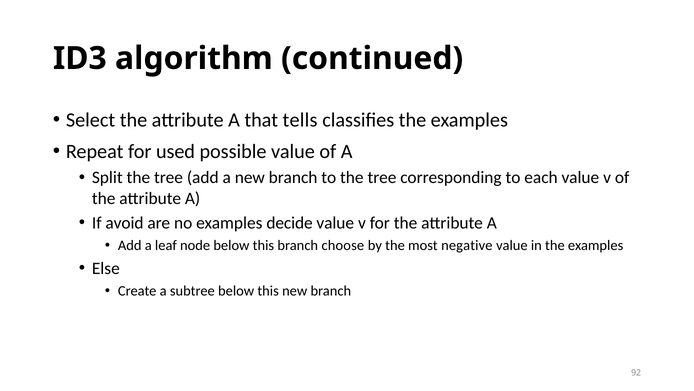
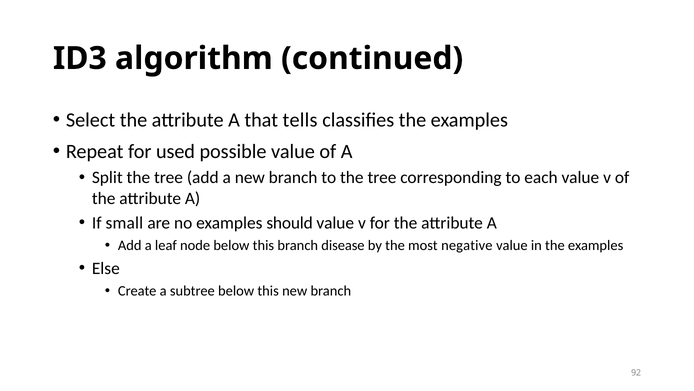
avoid: avoid -> small
decide: decide -> should
choose: choose -> disease
